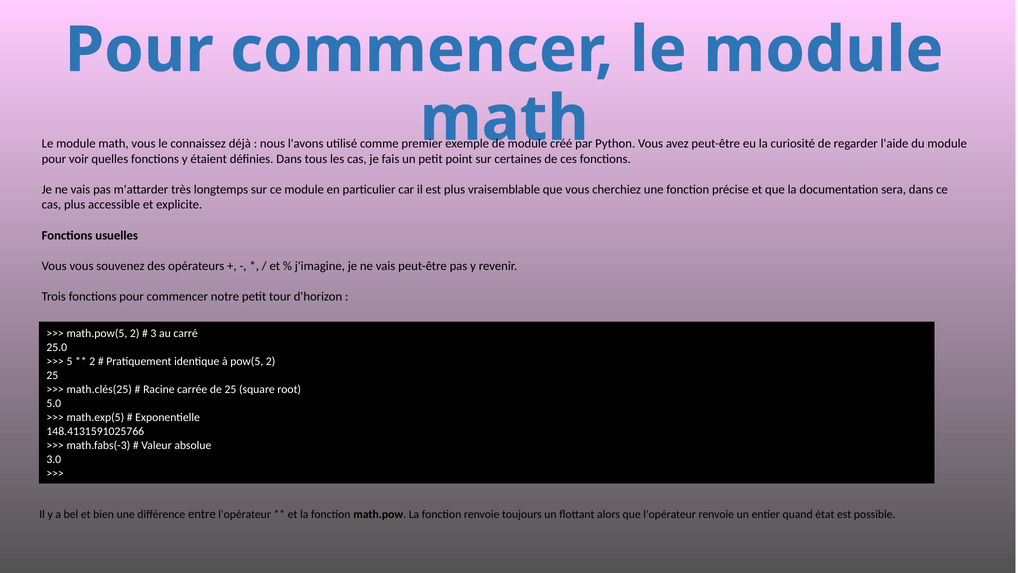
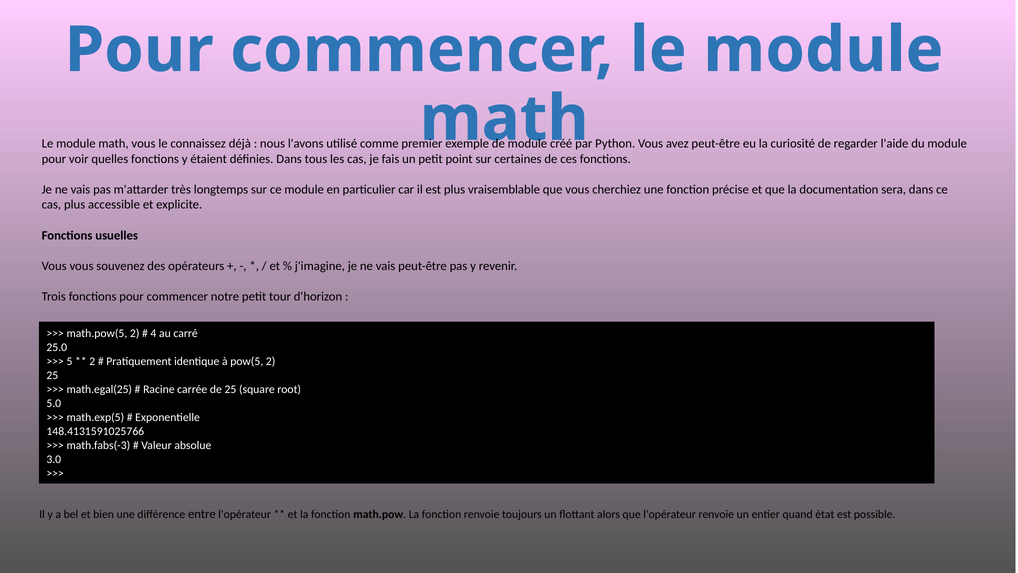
3: 3 -> 4
math.clés(25: math.clés(25 -> math.egal(25
